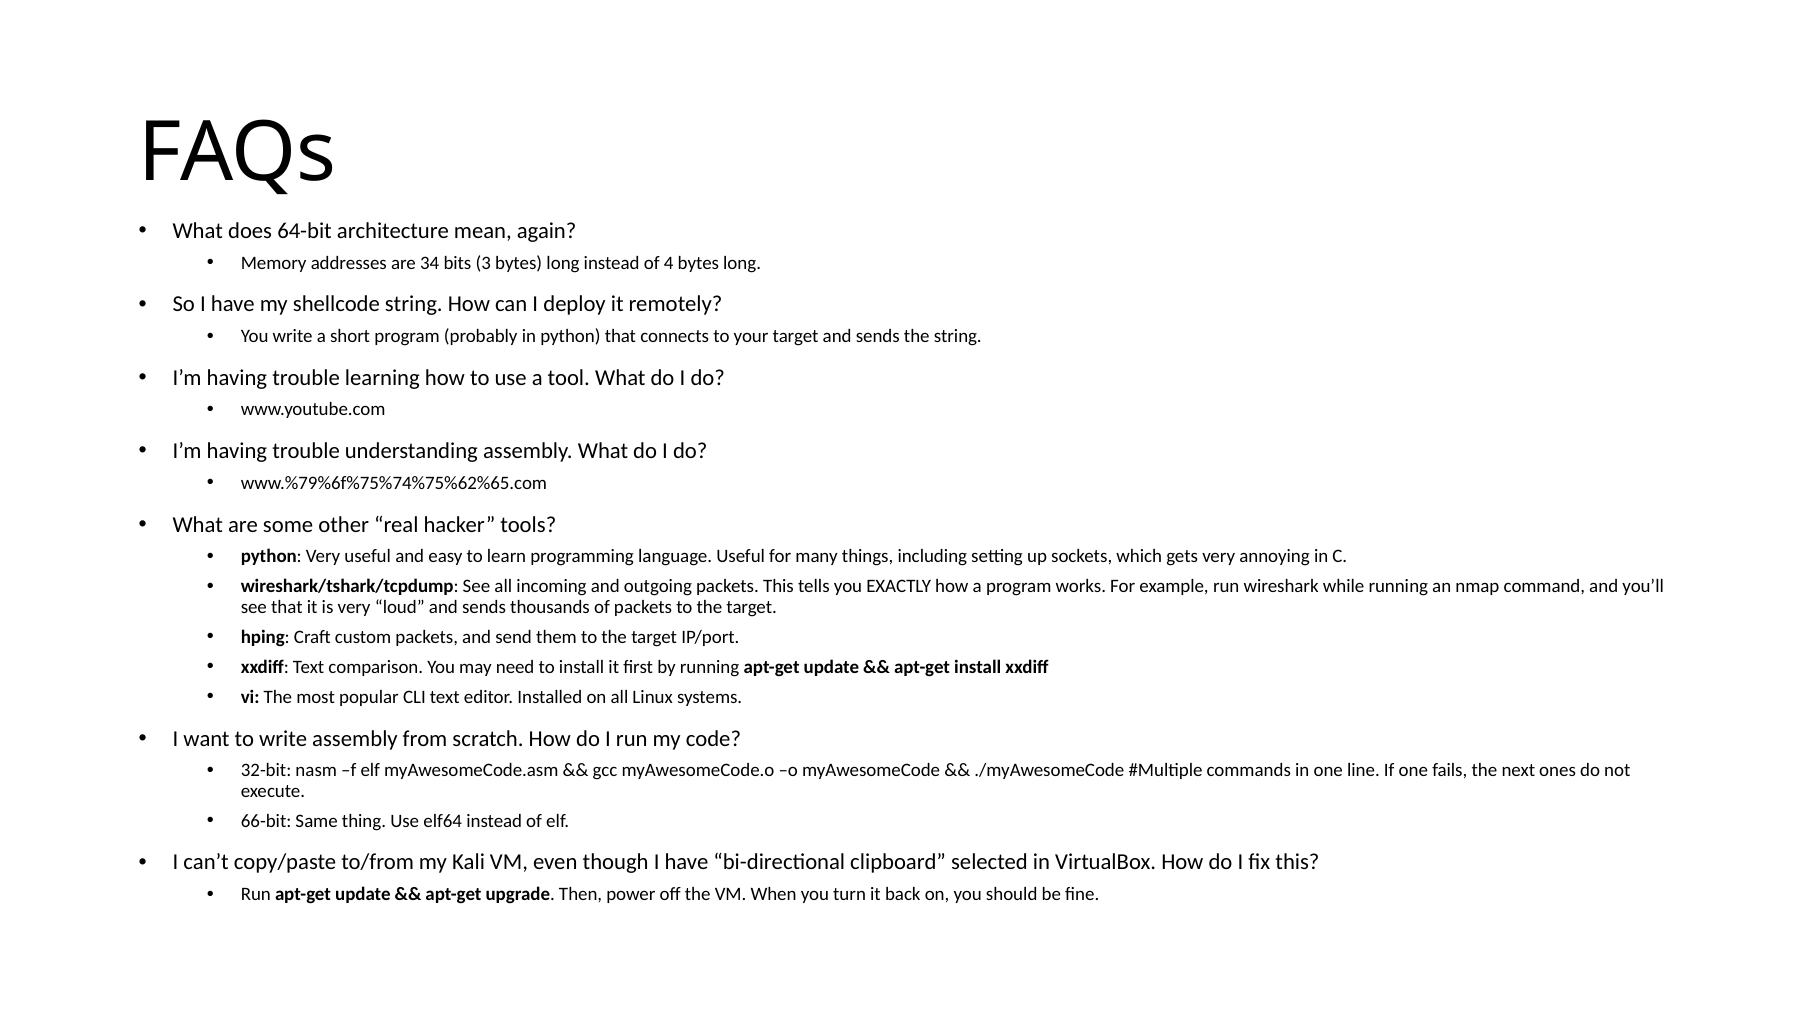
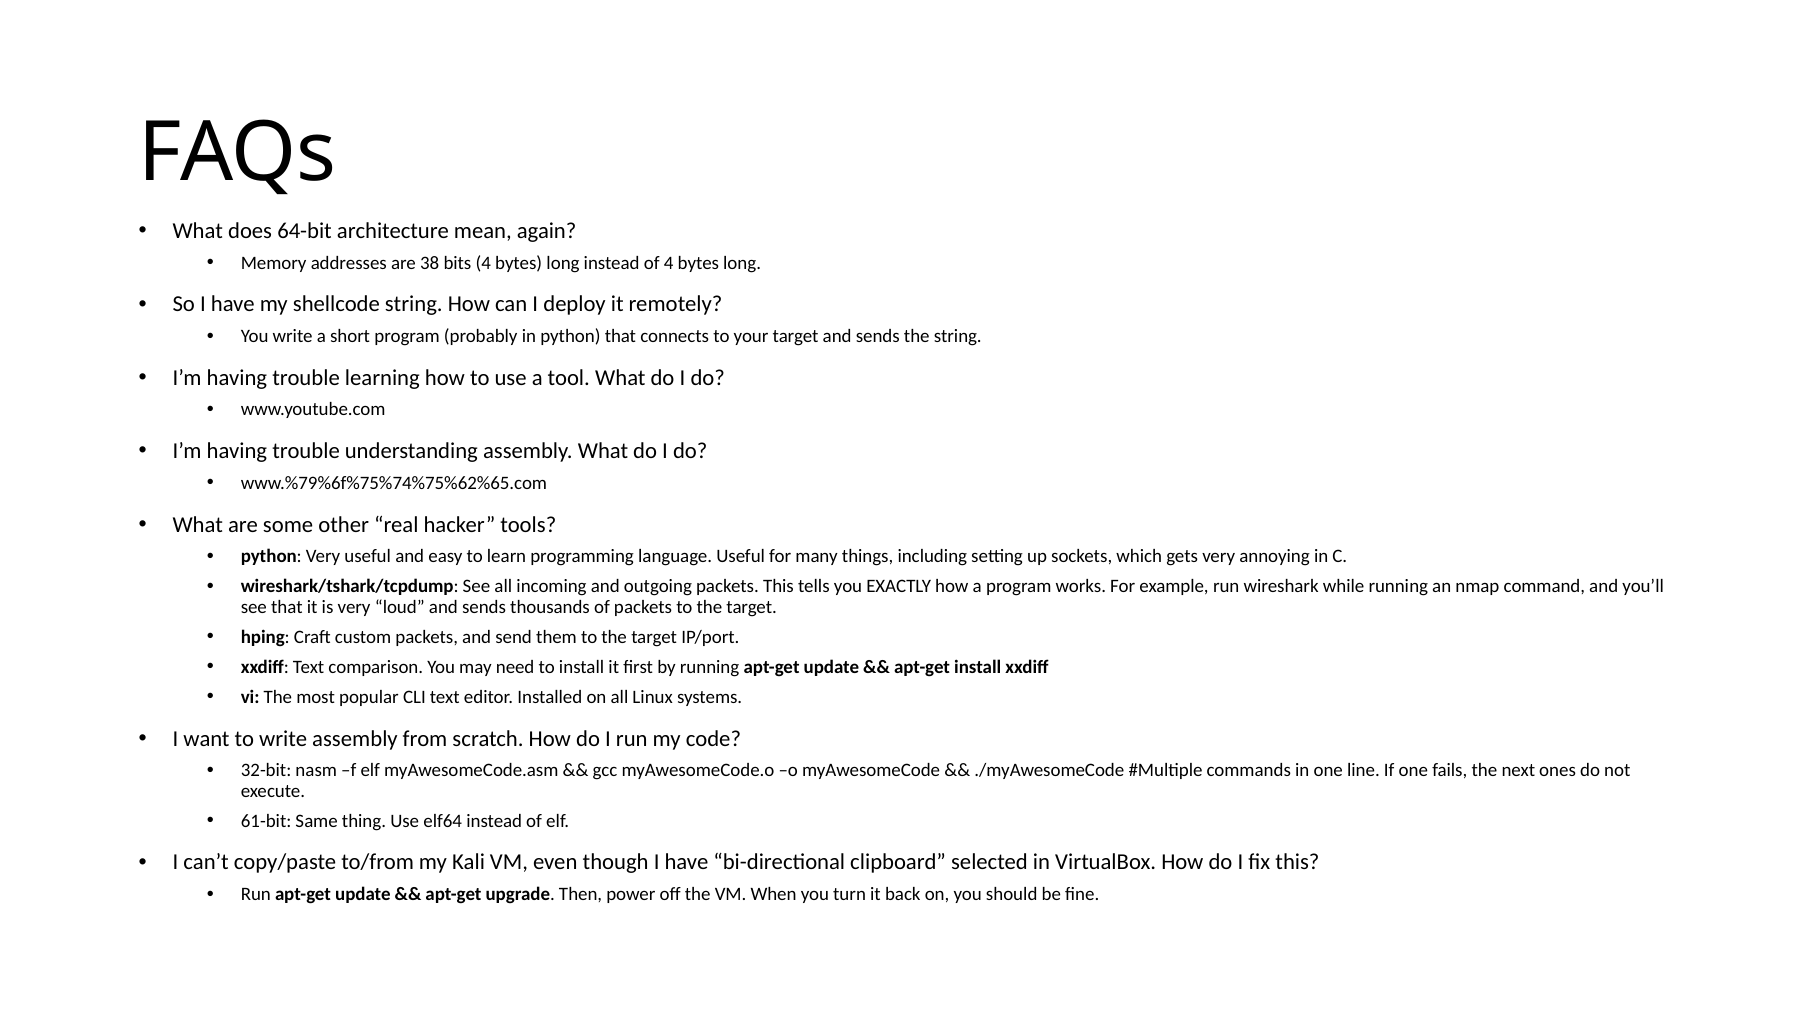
34: 34 -> 38
bits 3: 3 -> 4
66-bit: 66-bit -> 61-bit
